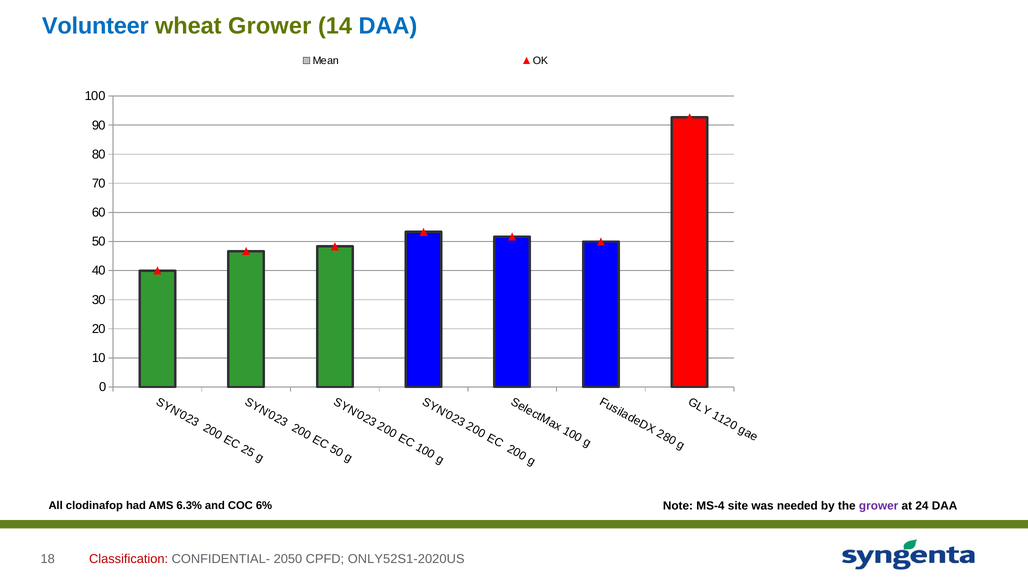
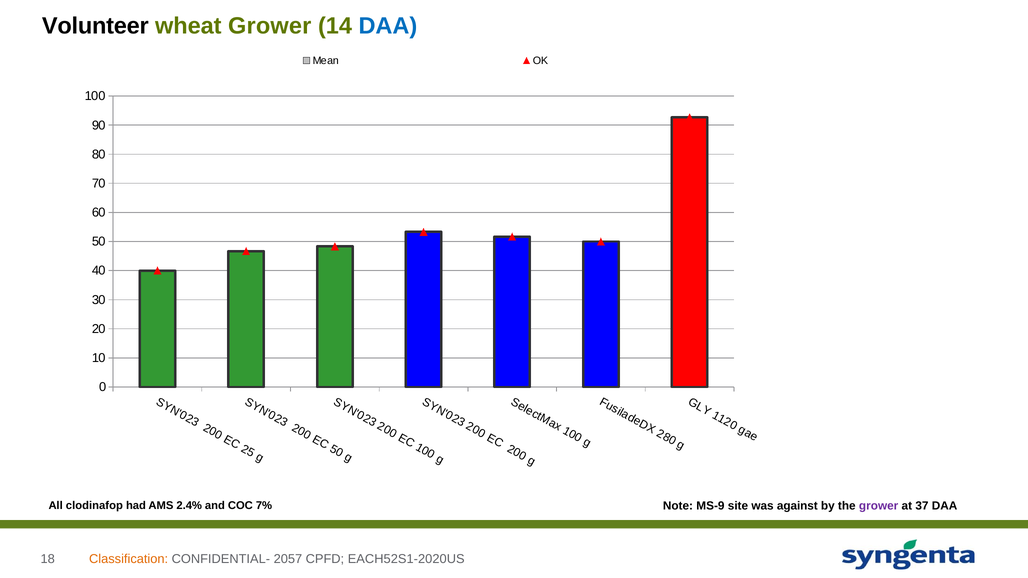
Volunteer colour: blue -> black
6.3%: 6.3% -> 2.4%
6%: 6% -> 7%
MS-4: MS-4 -> MS-9
needed: needed -> against
24: 24 -> 37
Classification colour: red -> orange
2050: 2050 -> 2057
ONLY52S1-2020US: ONLY52S1-2020US -> EACH52S1-2020US
